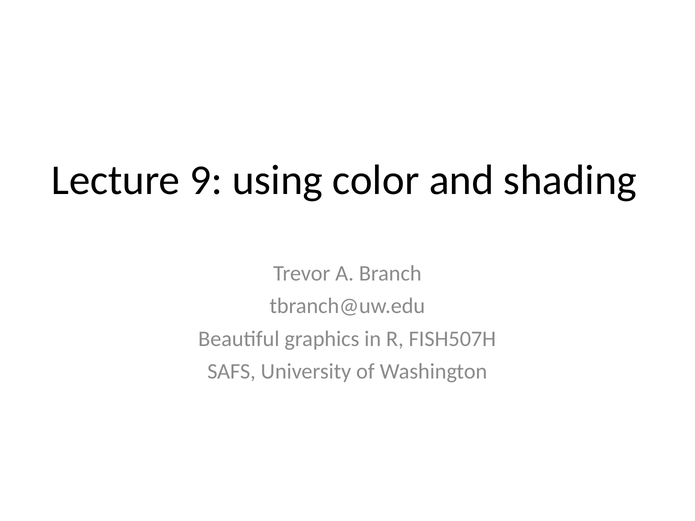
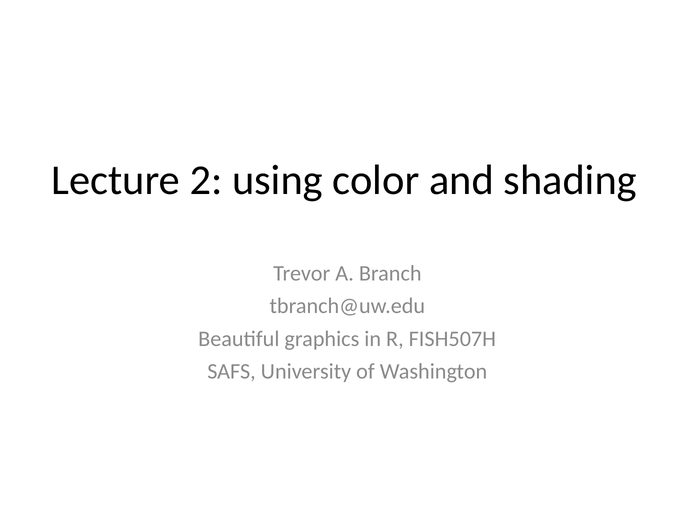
9: 9 -> 2
